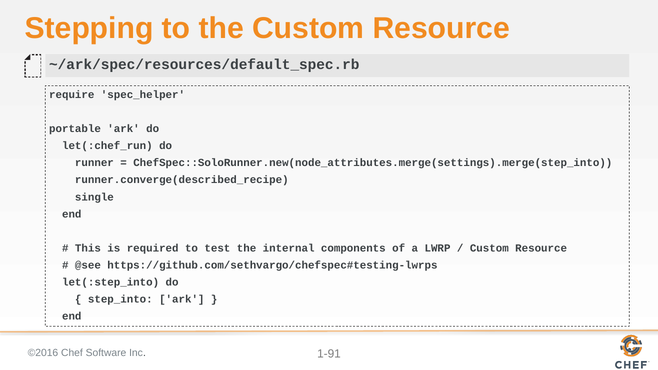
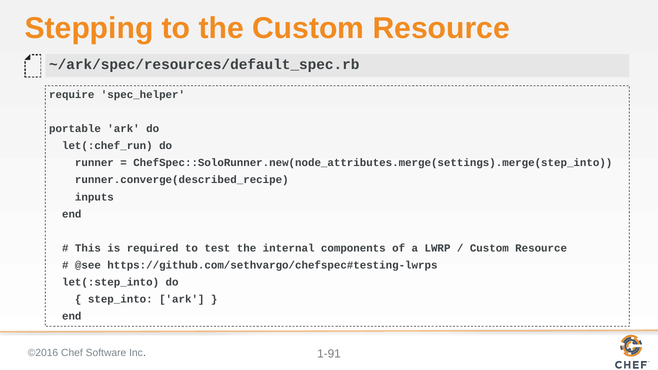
single: single -> inputs
